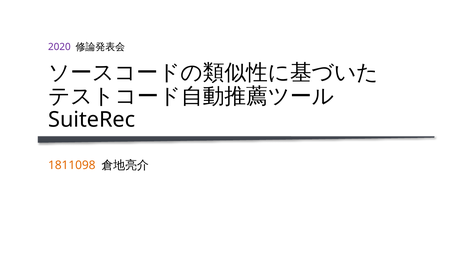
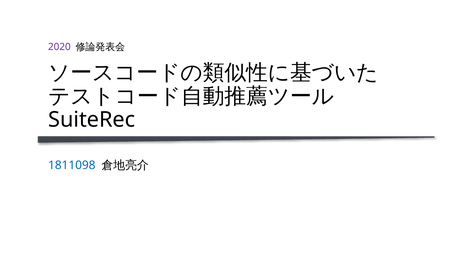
1811098 colour: orange -> blue
